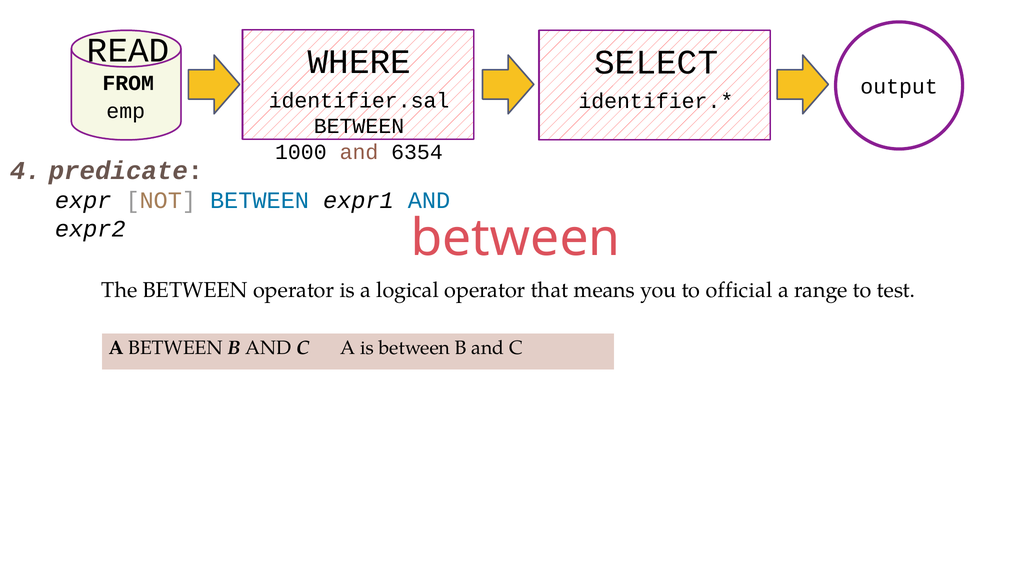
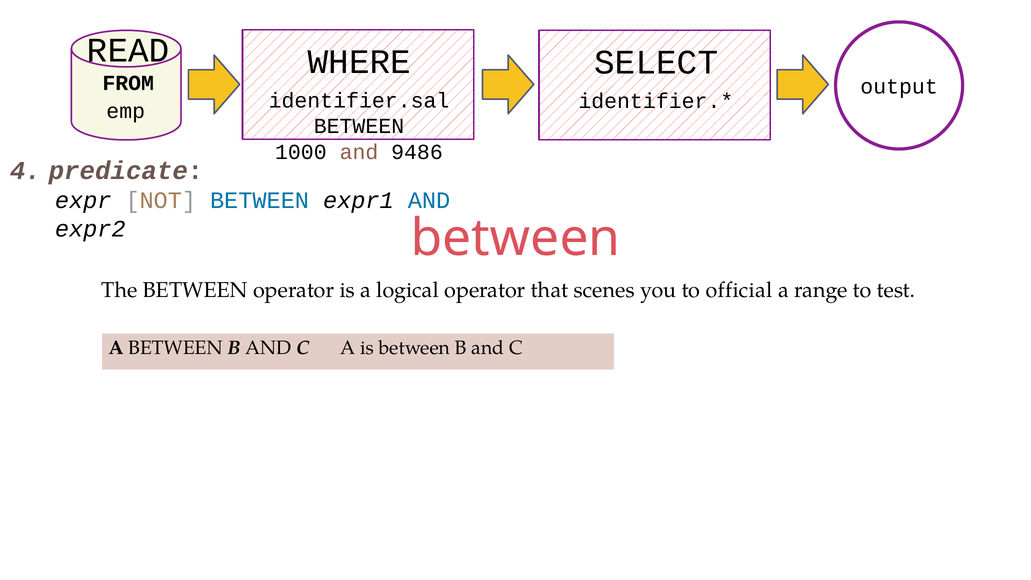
6354: 6354 -> 9486
means: means -> scenes
